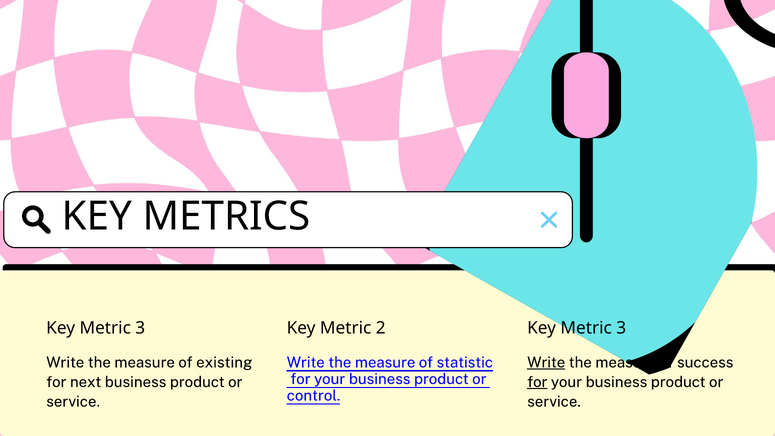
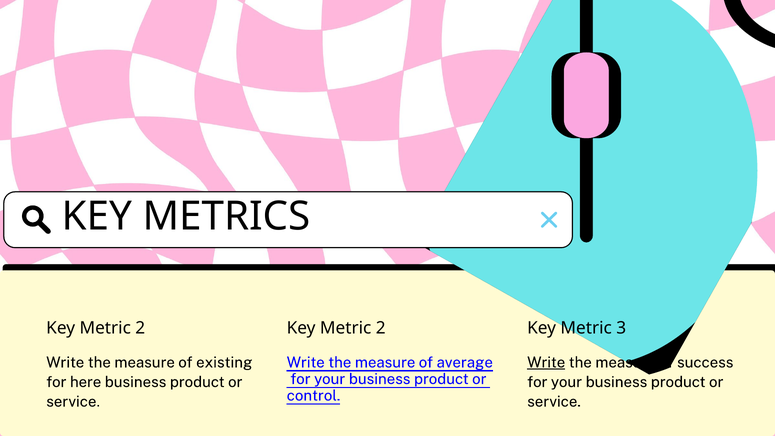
3 at (140, 328): 3 -> 2
statistic: statistic -> average
next: next -> here
for at (537, 382) underline: present -> none
